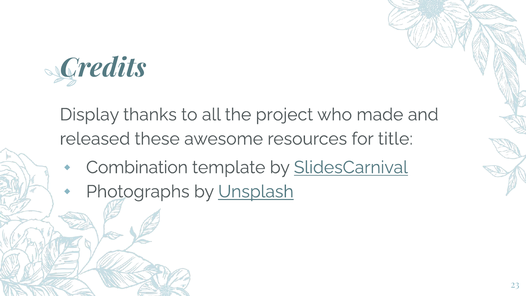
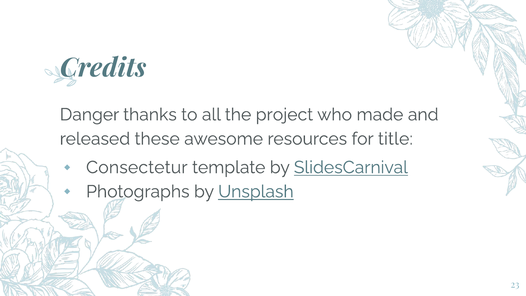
Display: Display -> Danger
Combination: Combination -> Consectetur
